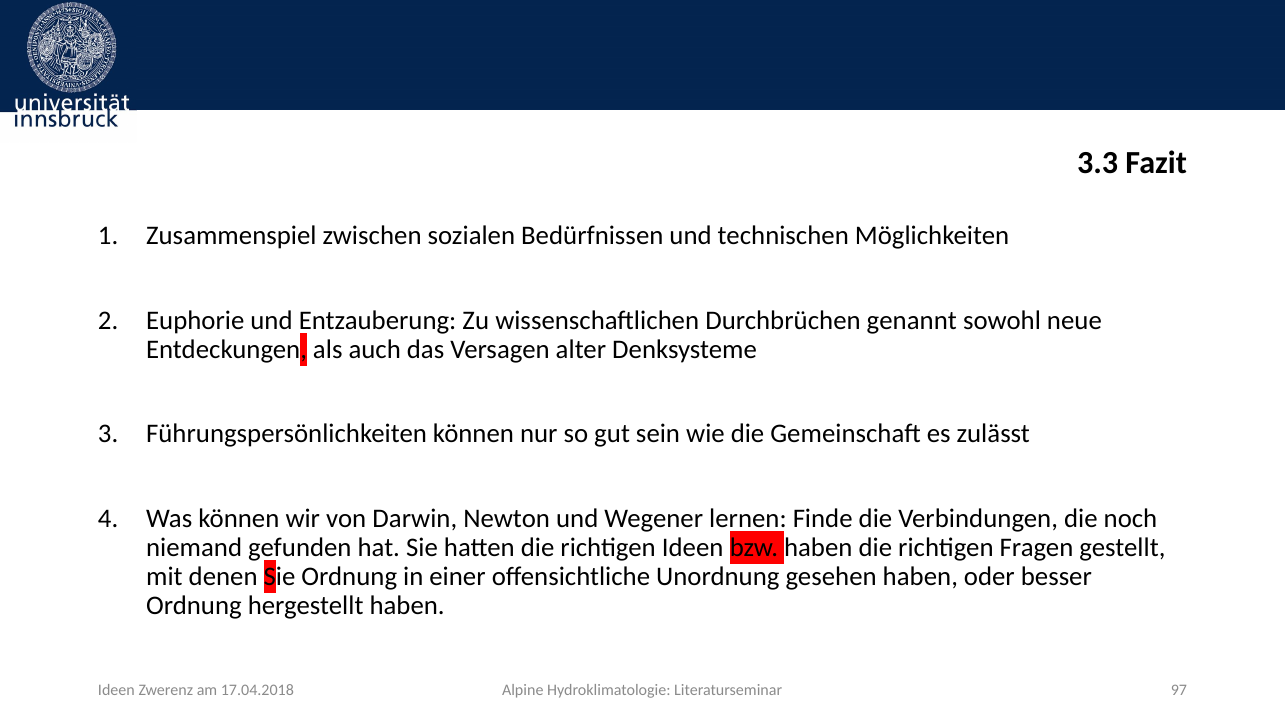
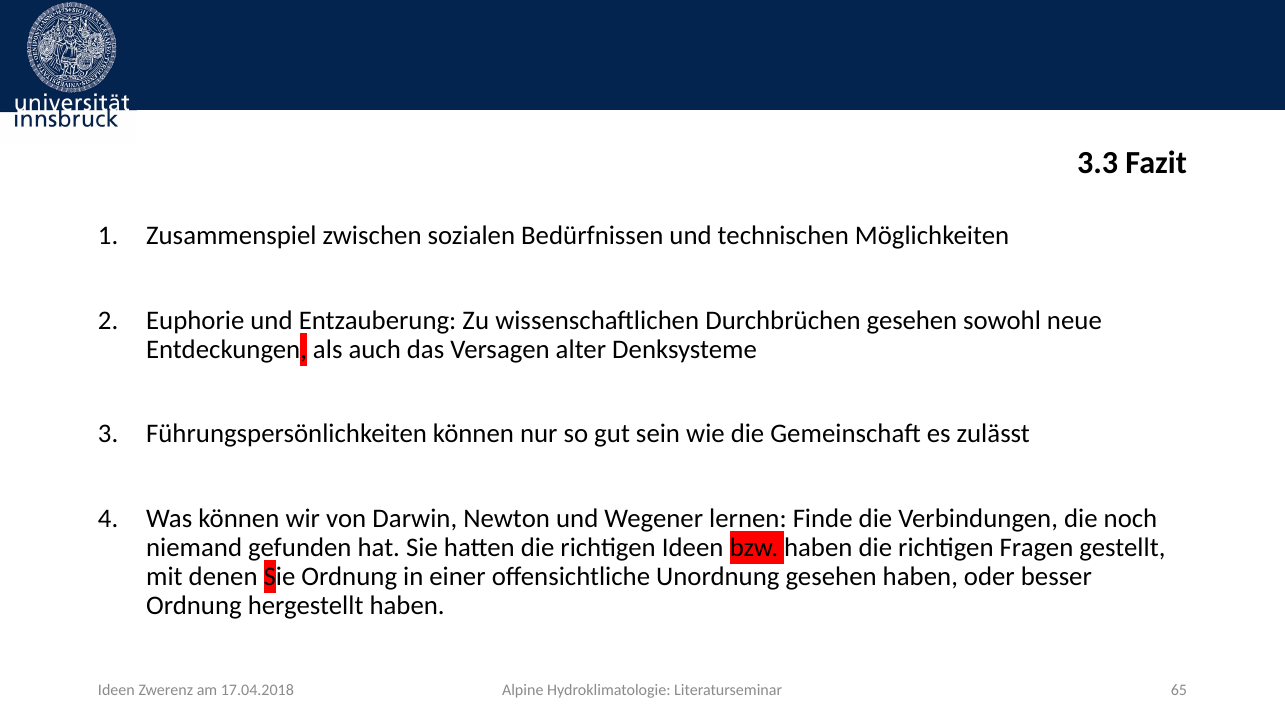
Durchbrüchen genannt: genannt -> gesehen
97: 97 -> 65
